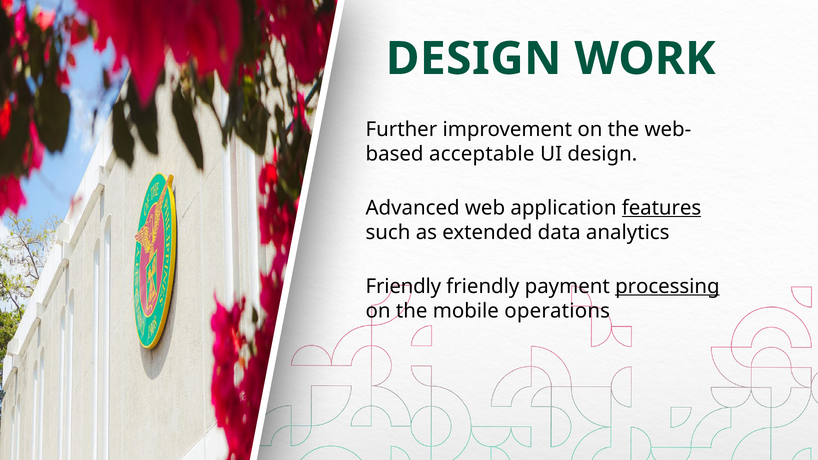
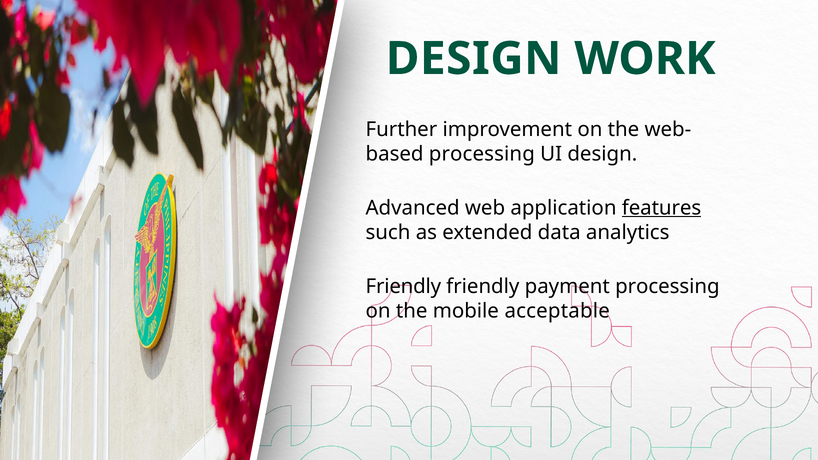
acceptable at (482, 154): acceptable -> processing
processing at (667, 286) underline: present -> none
operations: operations -> acceptable
